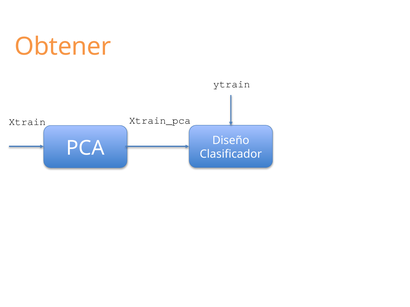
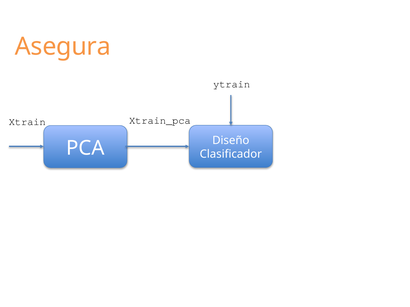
Obtener: Obtener -> Asegura
